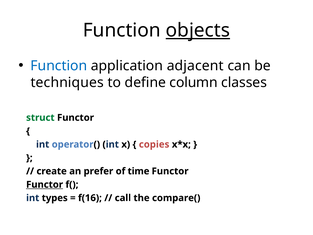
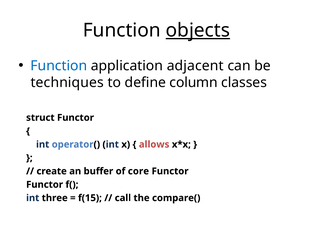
struct colour: green -> black
copies: copies -> allows
prefer: prefer -> buffer
time: time -> core
Functor at (45, 184) underline: present -> none
types: types -> three
f(16: f(16 -> f(15
